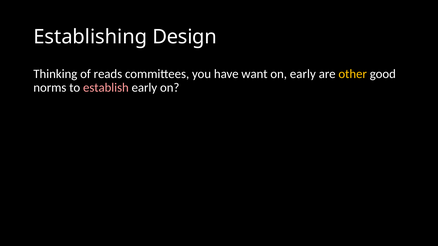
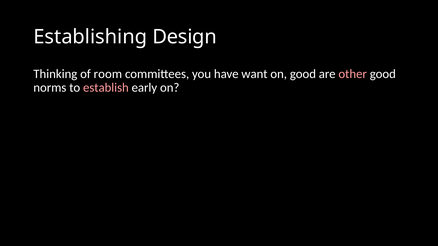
reads: reads -> room
on early: early -> good
other colour: yellow -> pink
